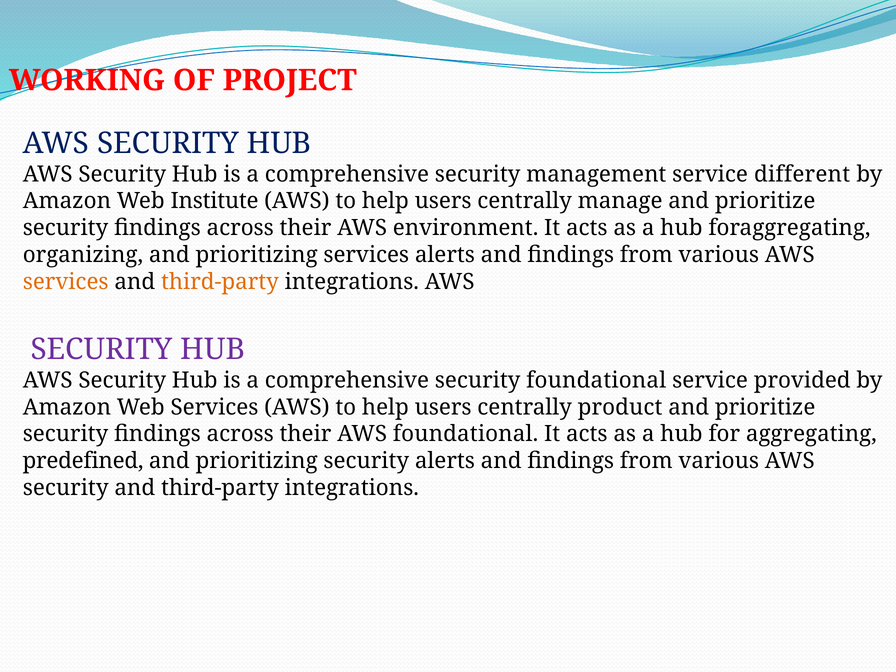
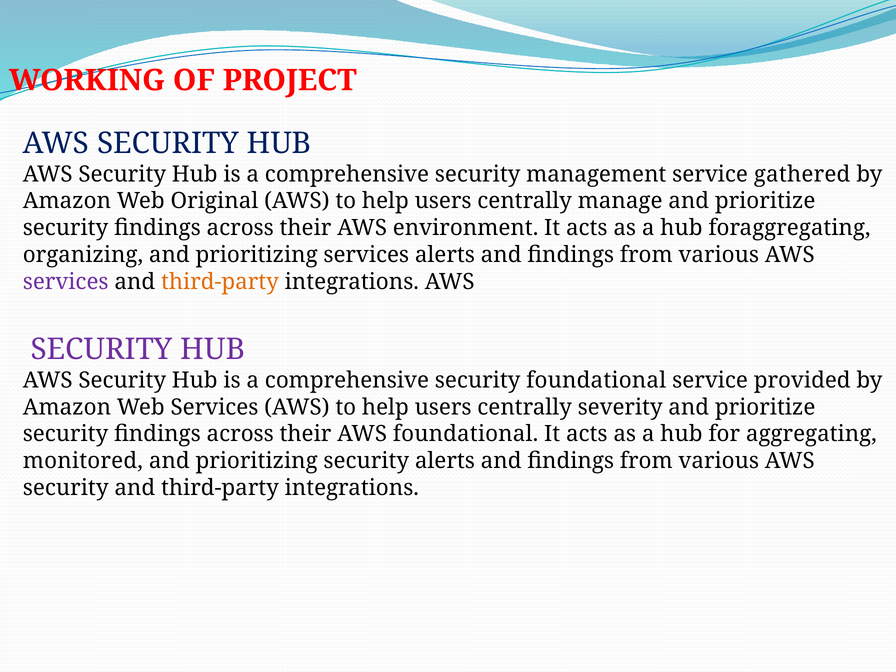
different: different -> gathered
Institute: Institute -> Original
services at (66, 282) colour: orange -> purple
product: product -> severity
predefined: predefined -> monitored
